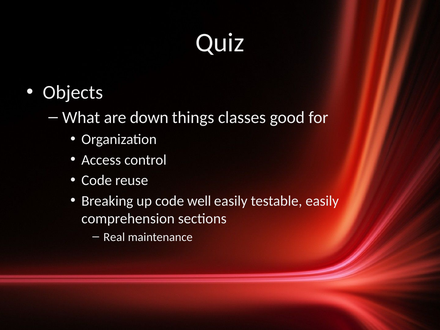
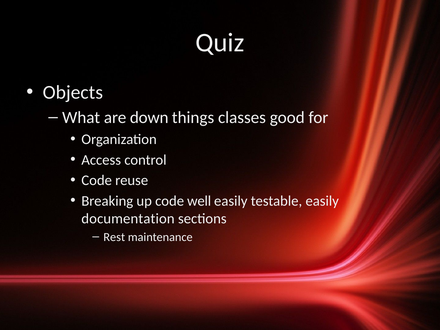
comprehension: comprehension -> documentation
Real: Real -> Rest
